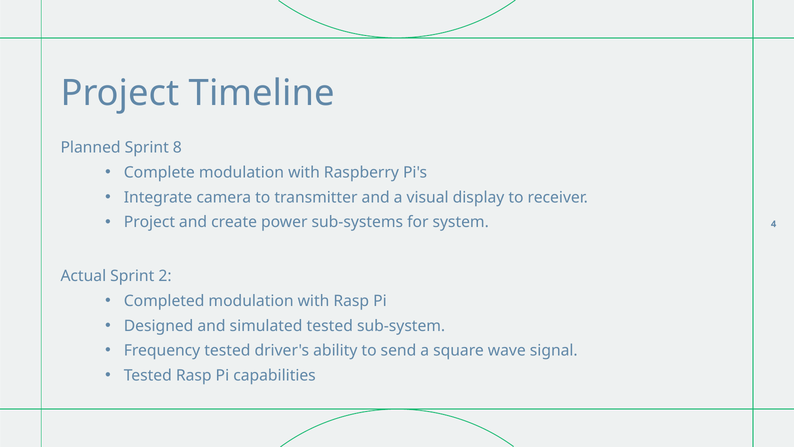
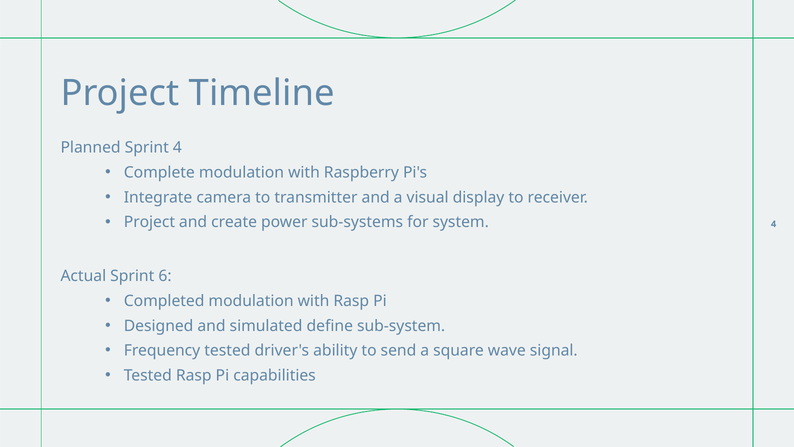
Sprint 8: 8 -> 4
2: 2 -> 6
simulated tested: tested -> define
